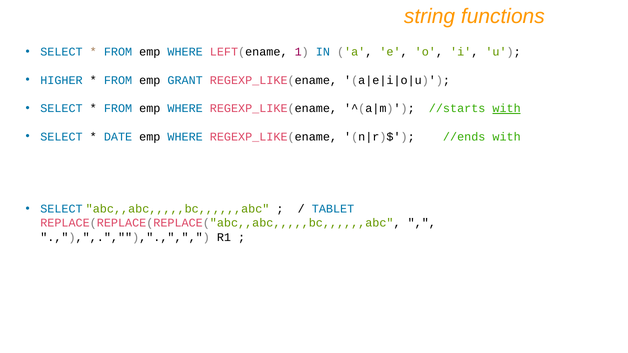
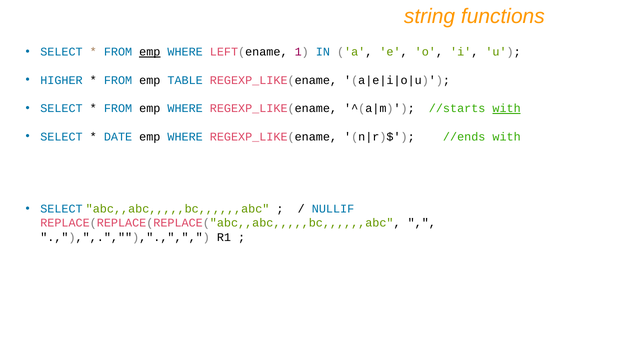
emp at (150, 52) underline: none -> present
GRANT: GRANT -> TABLE
TABLET: TABLET -> NULLIF
